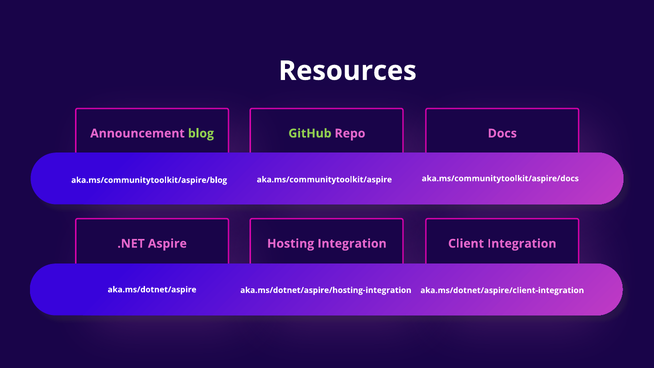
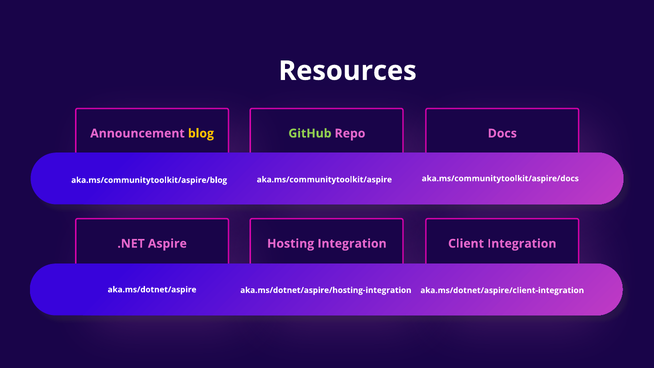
blog colour: light green -> yellow
